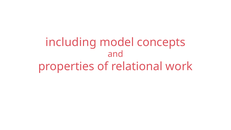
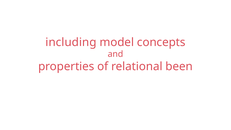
work: work -> been
